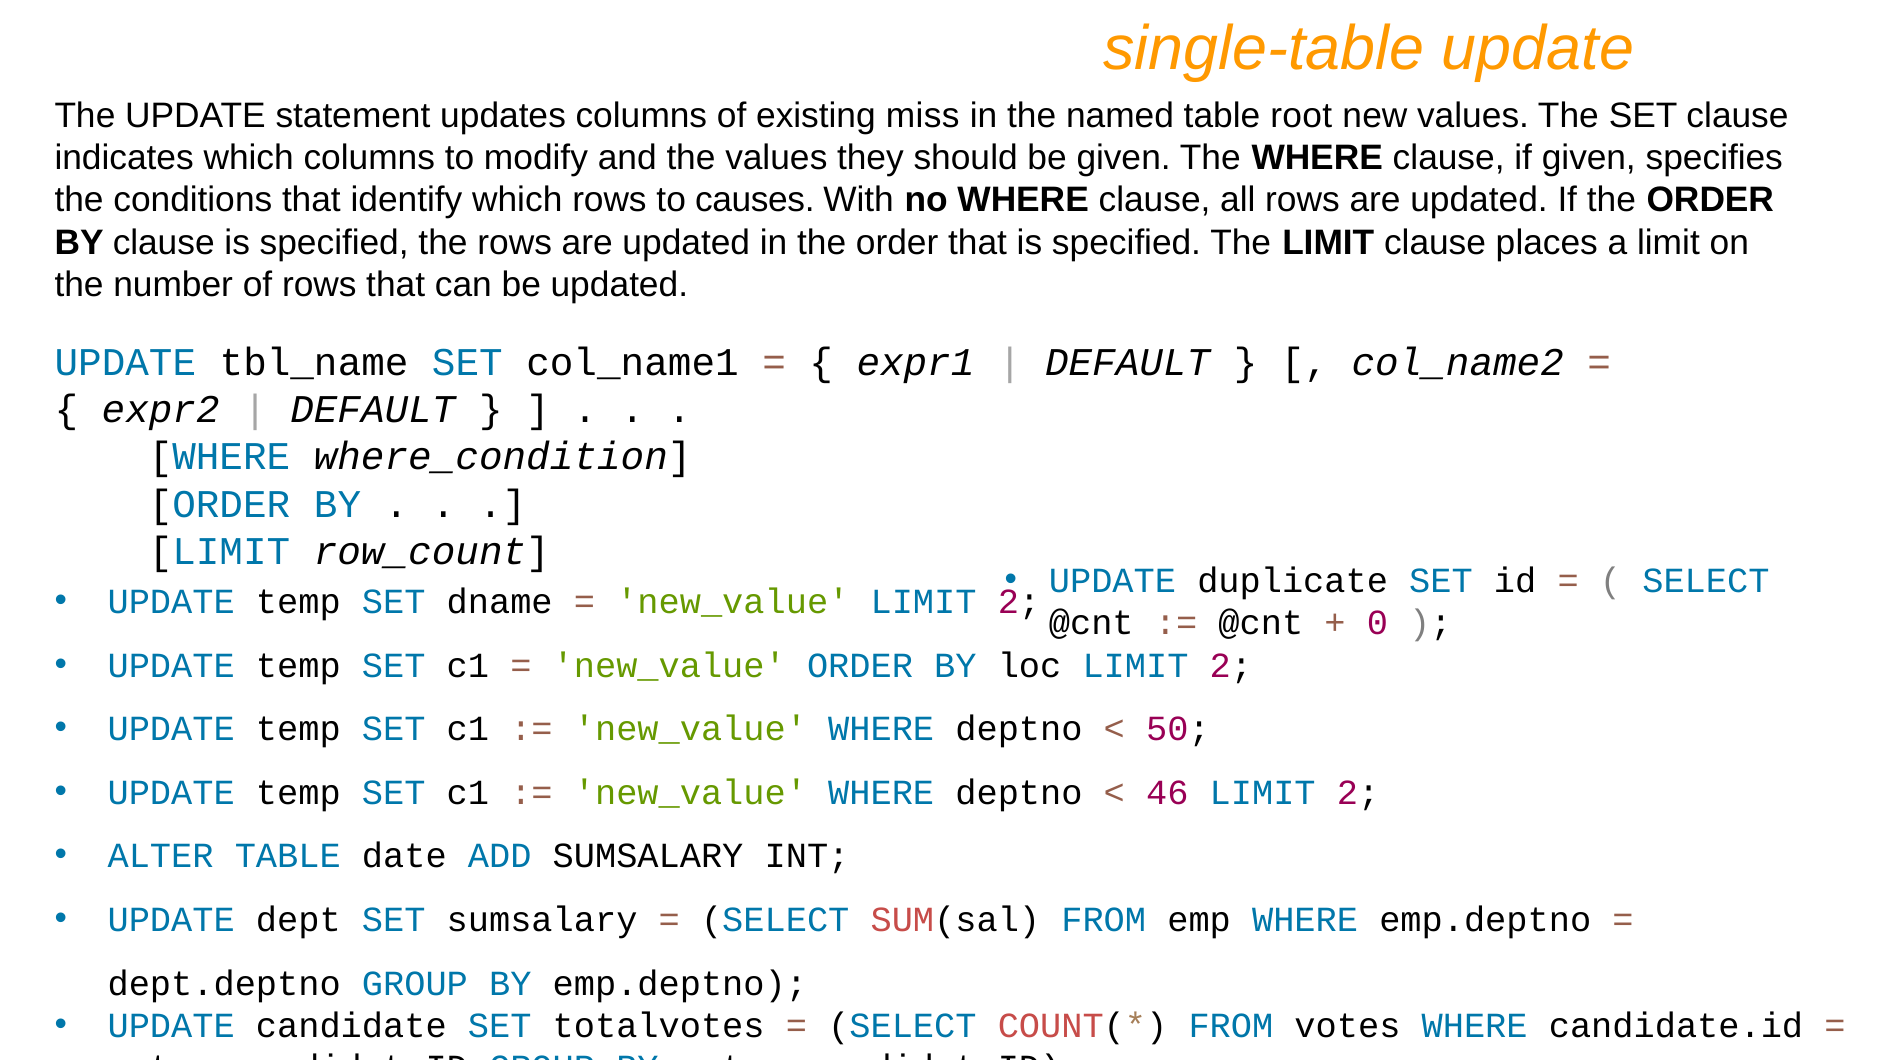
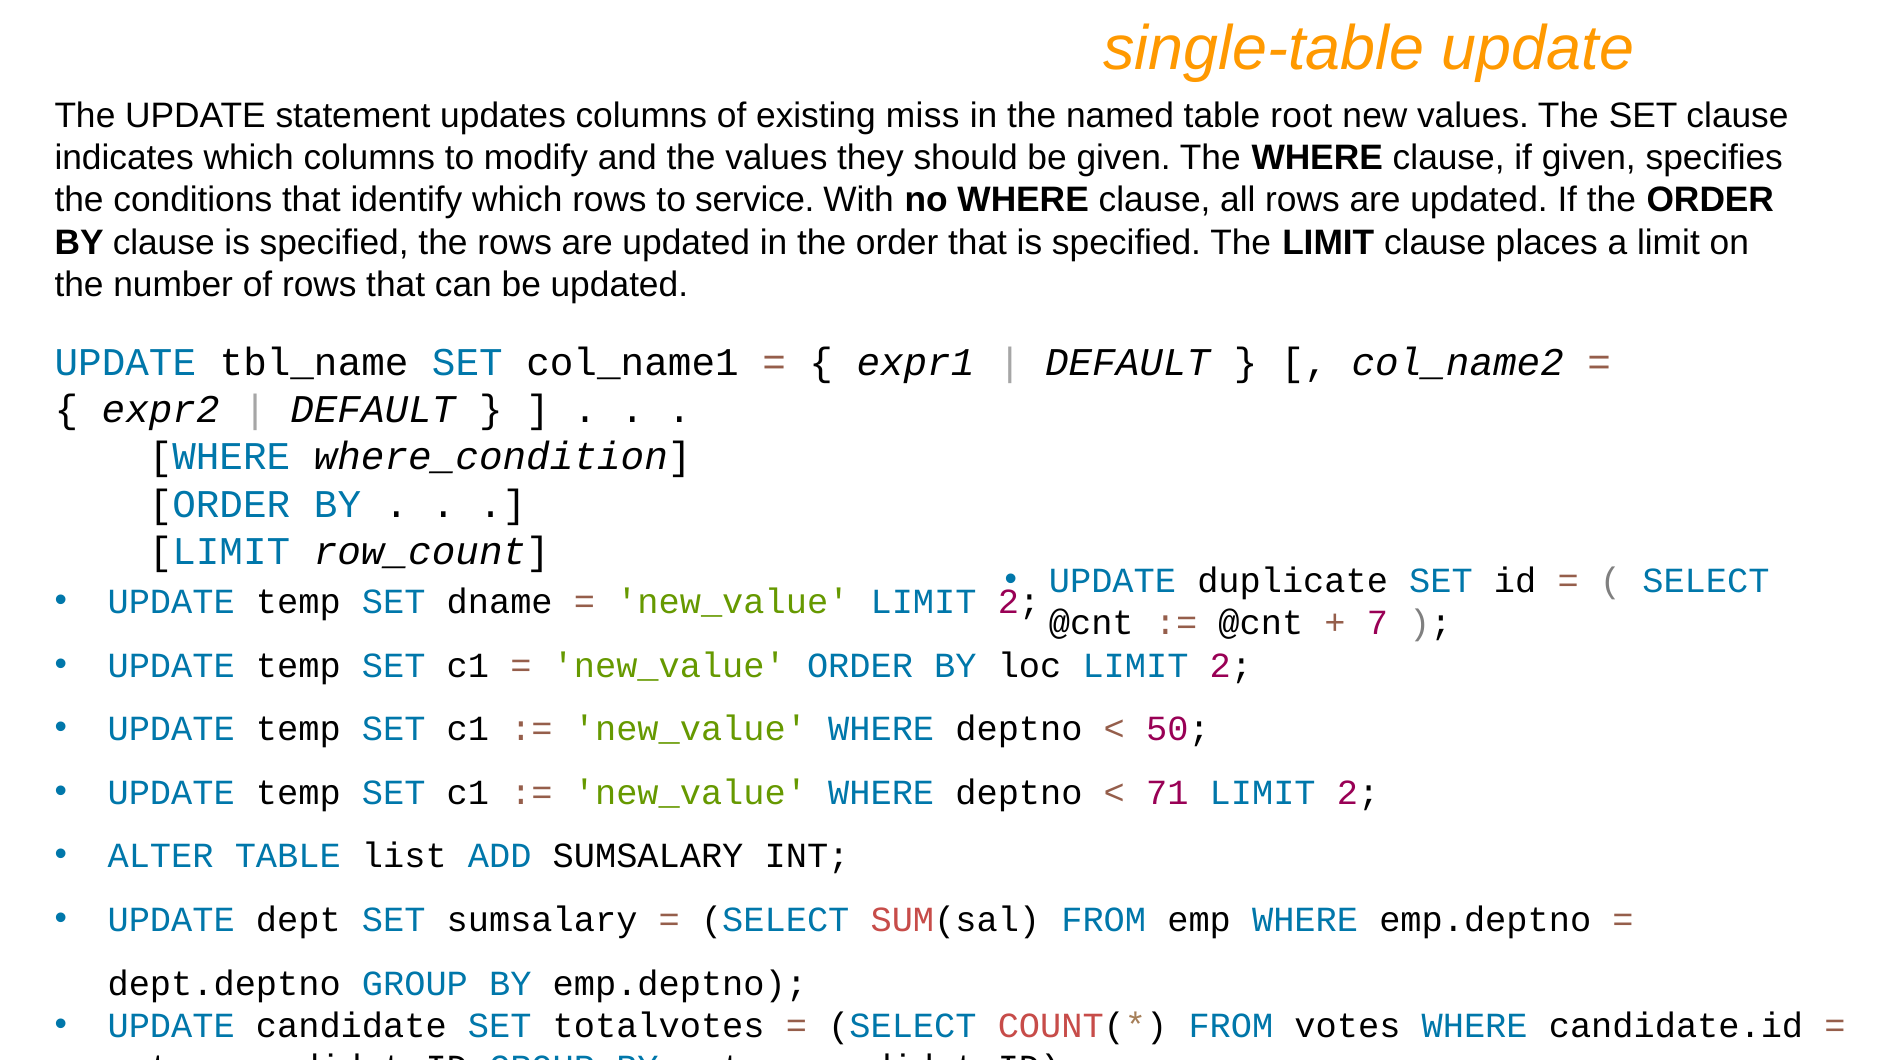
causes: causes -> service
0: 0 -> 7
46: 46 -> 71
date: date -> list
